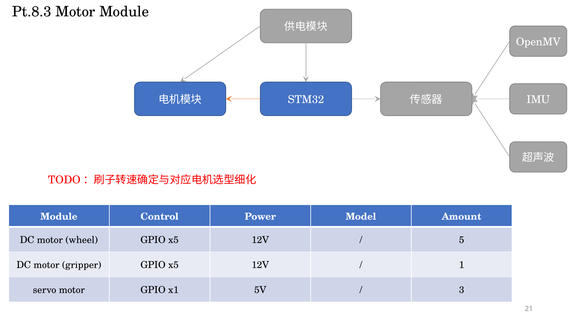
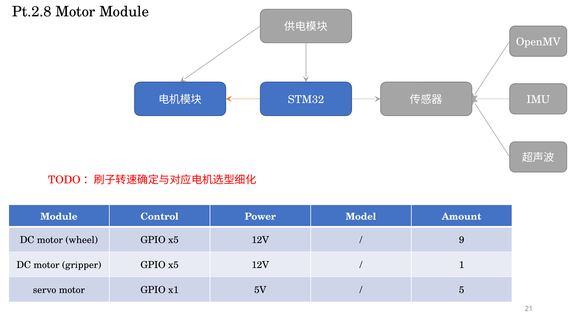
Pt.8.3: Pt.8.3 -> Pt.2.8
5: 5 -> 9
3: 3 -> 5
